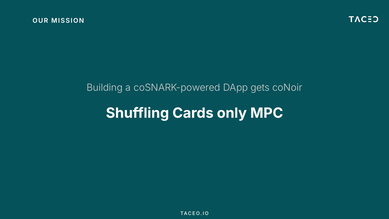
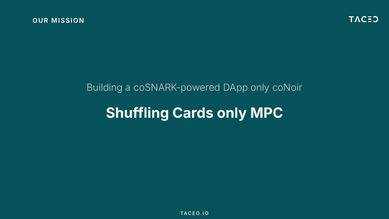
DApp gets: gets -> only
